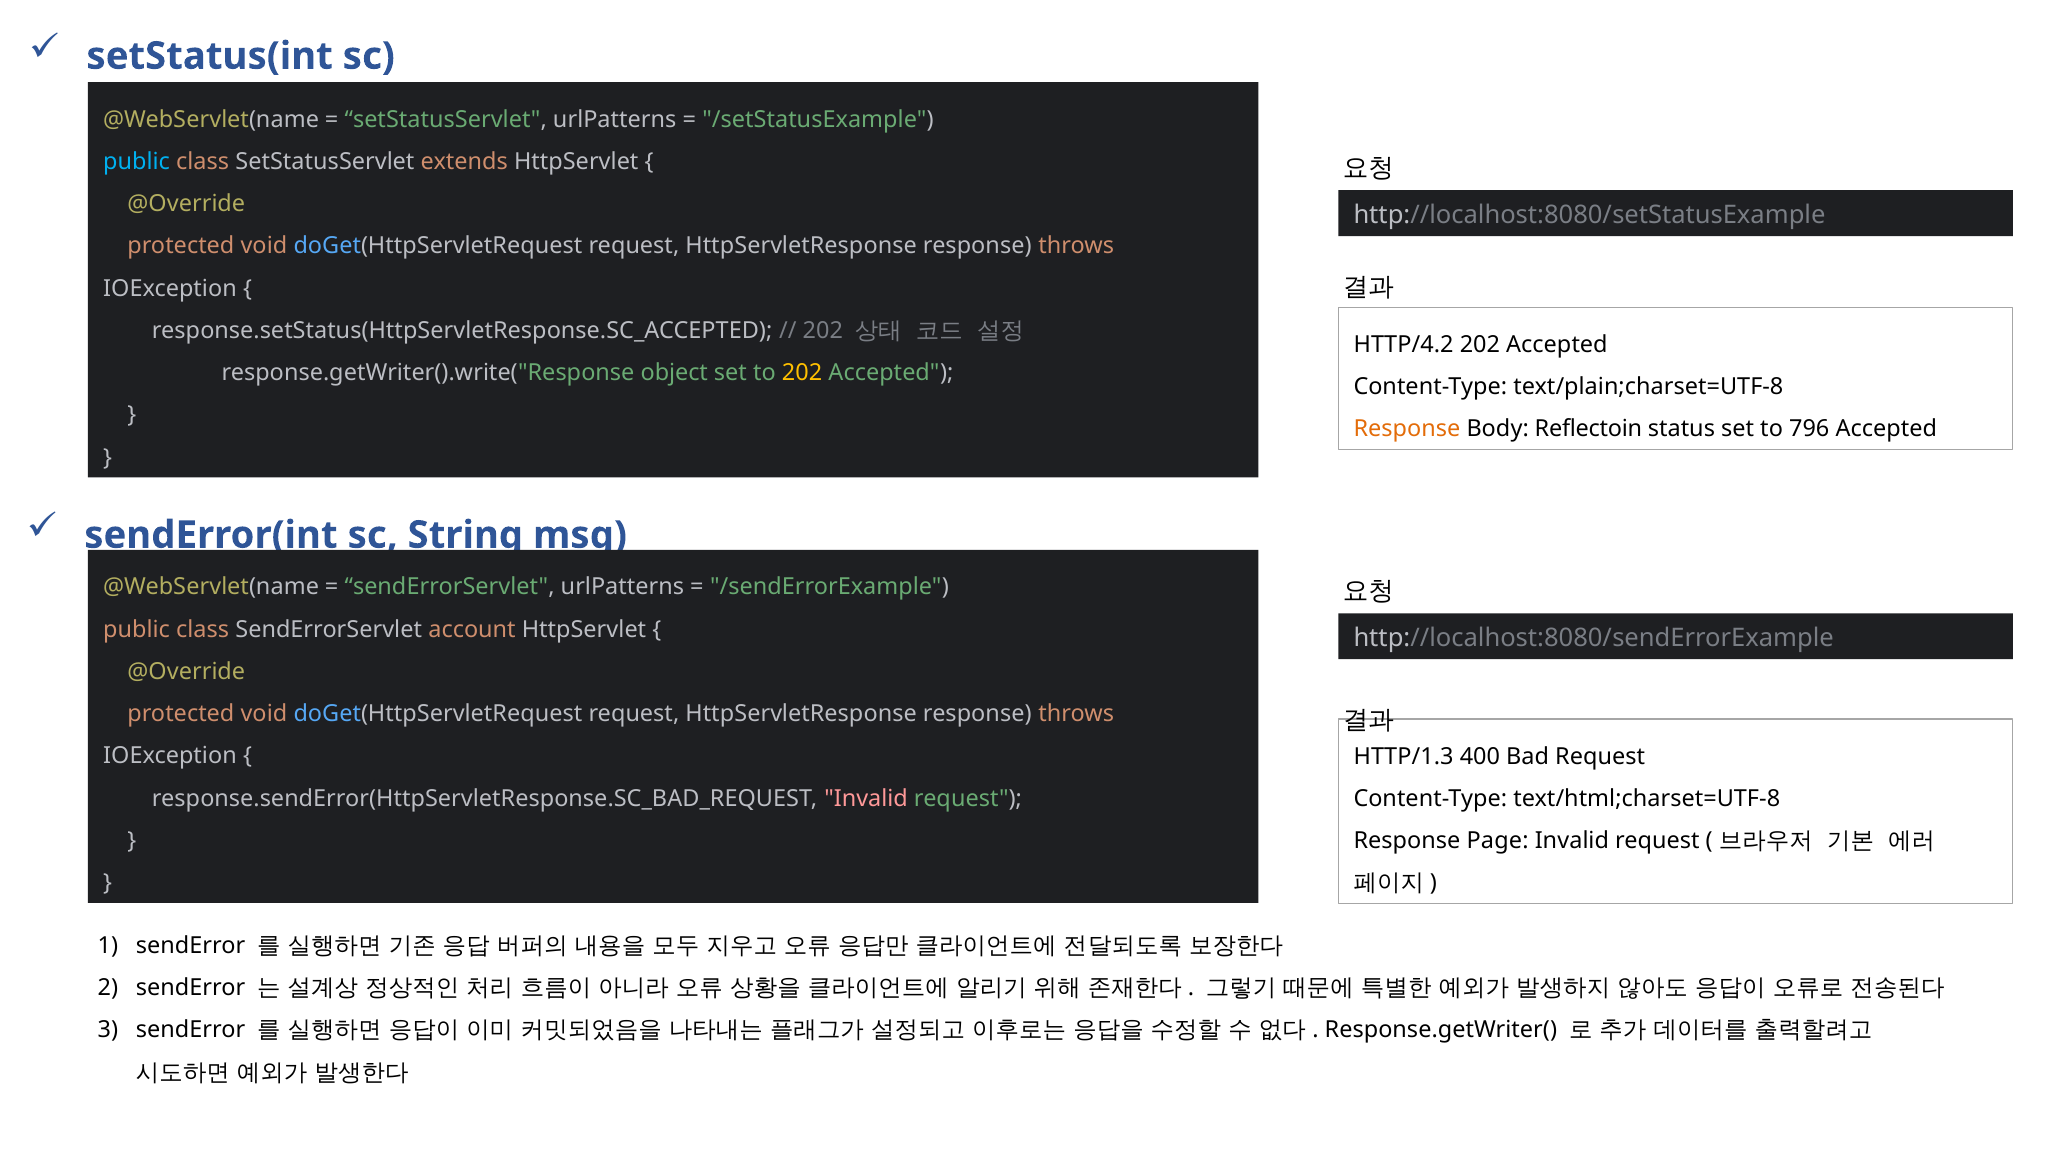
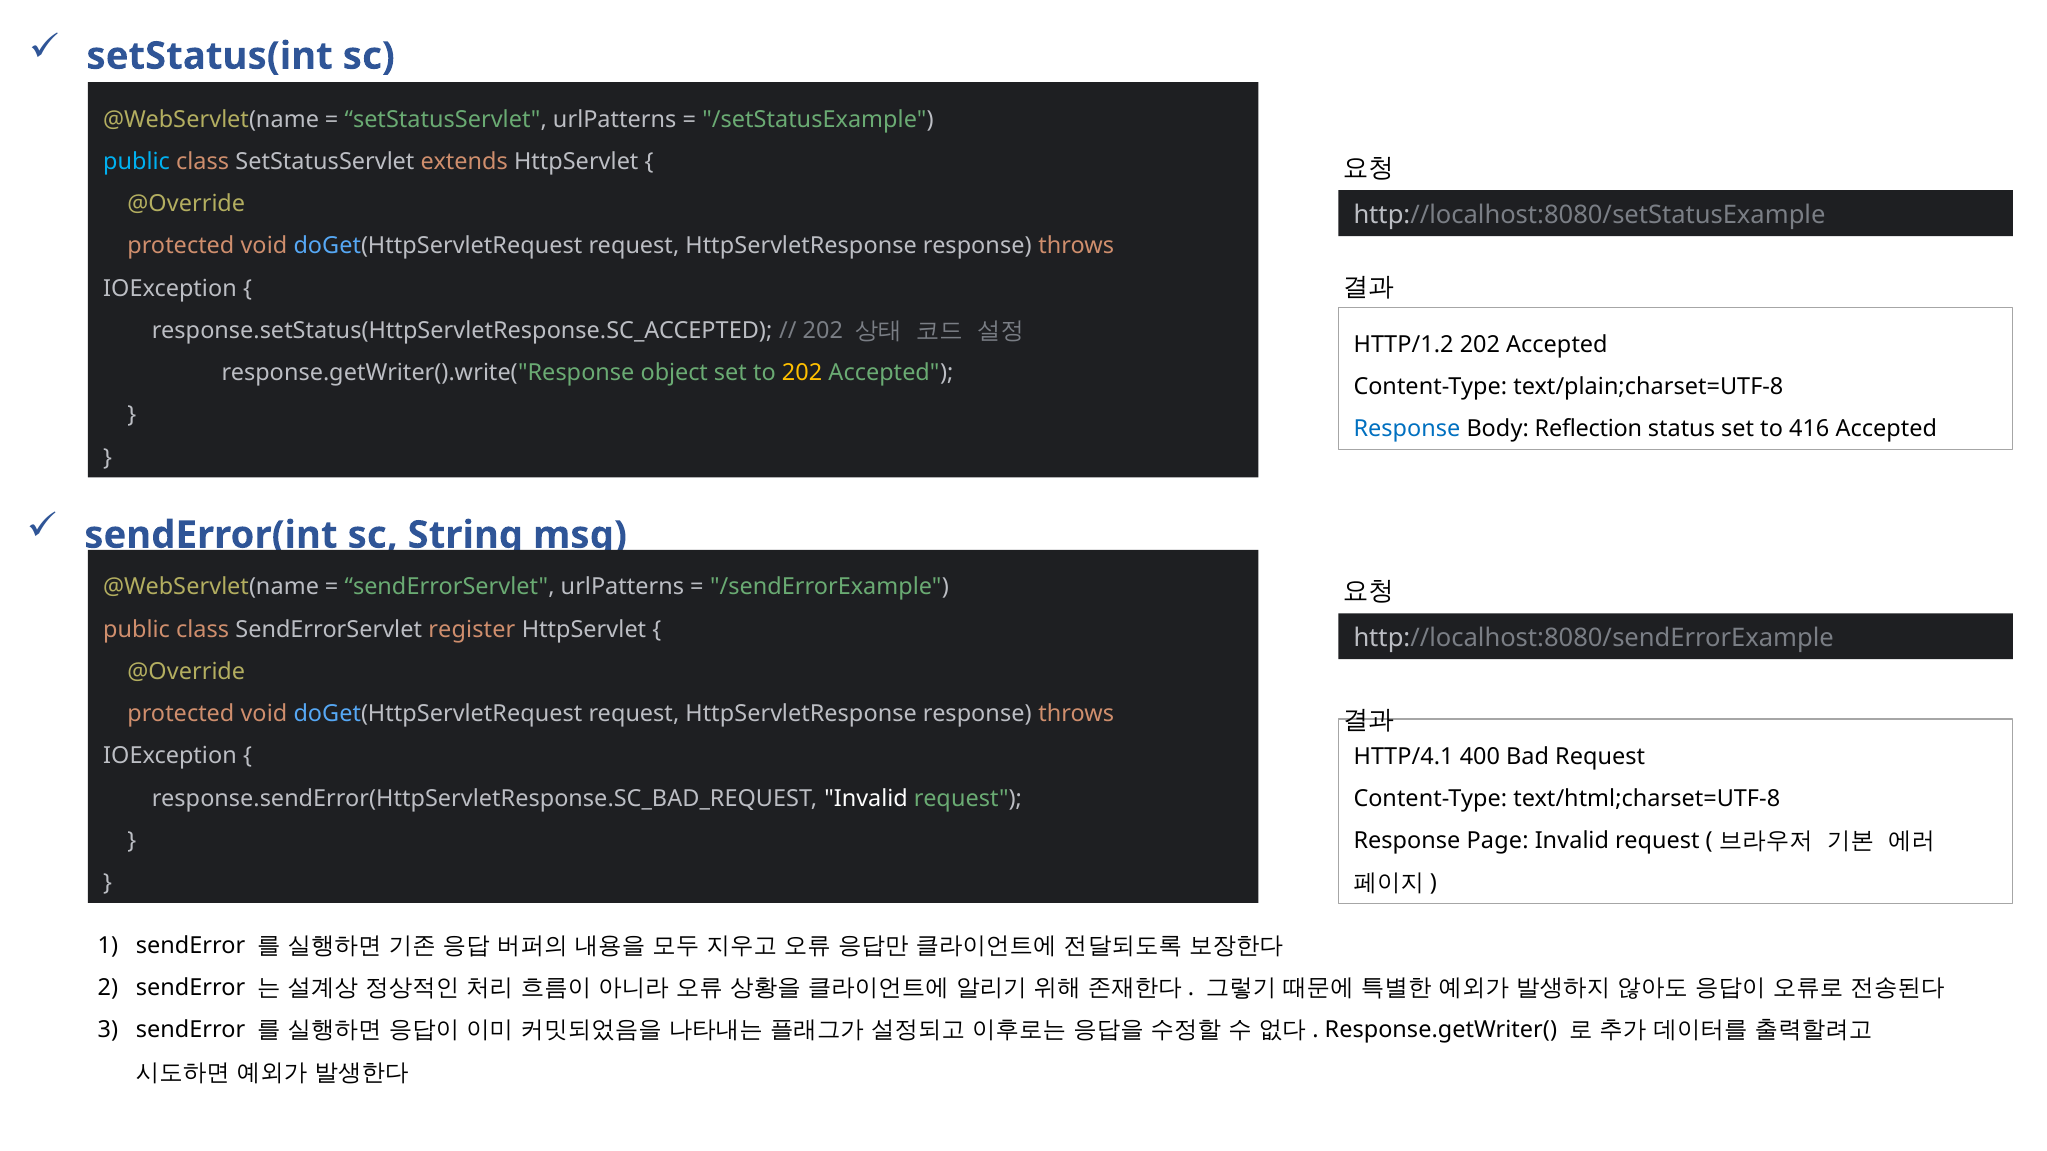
HTTP/4.2: HTTP/4.2 -> HTTP/1.2
Response at (1407, 429) colour: orange -> blue
Reflectoin: Reflectoin -> Reflection
796: 796 -> 416
account: account -> register
HTTP/1.3: HTTP/1.3 -> HTTP/4.1
Invalid at (866, 799) colour: pink -> white
